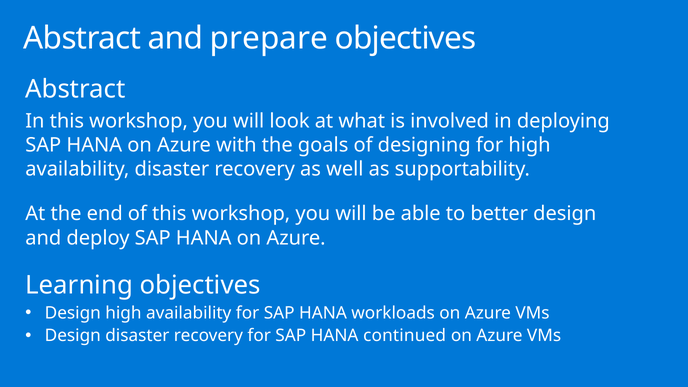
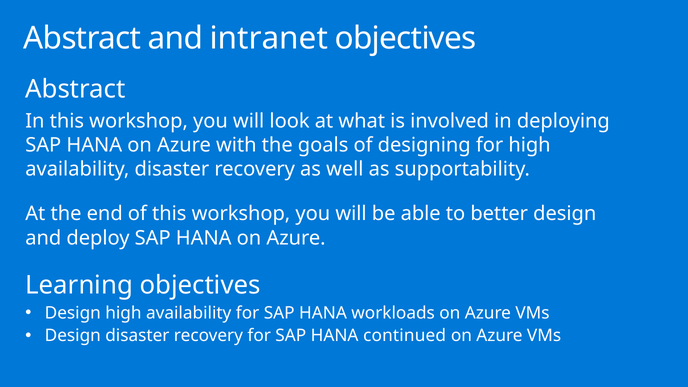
prepare: prepare -> intranet
